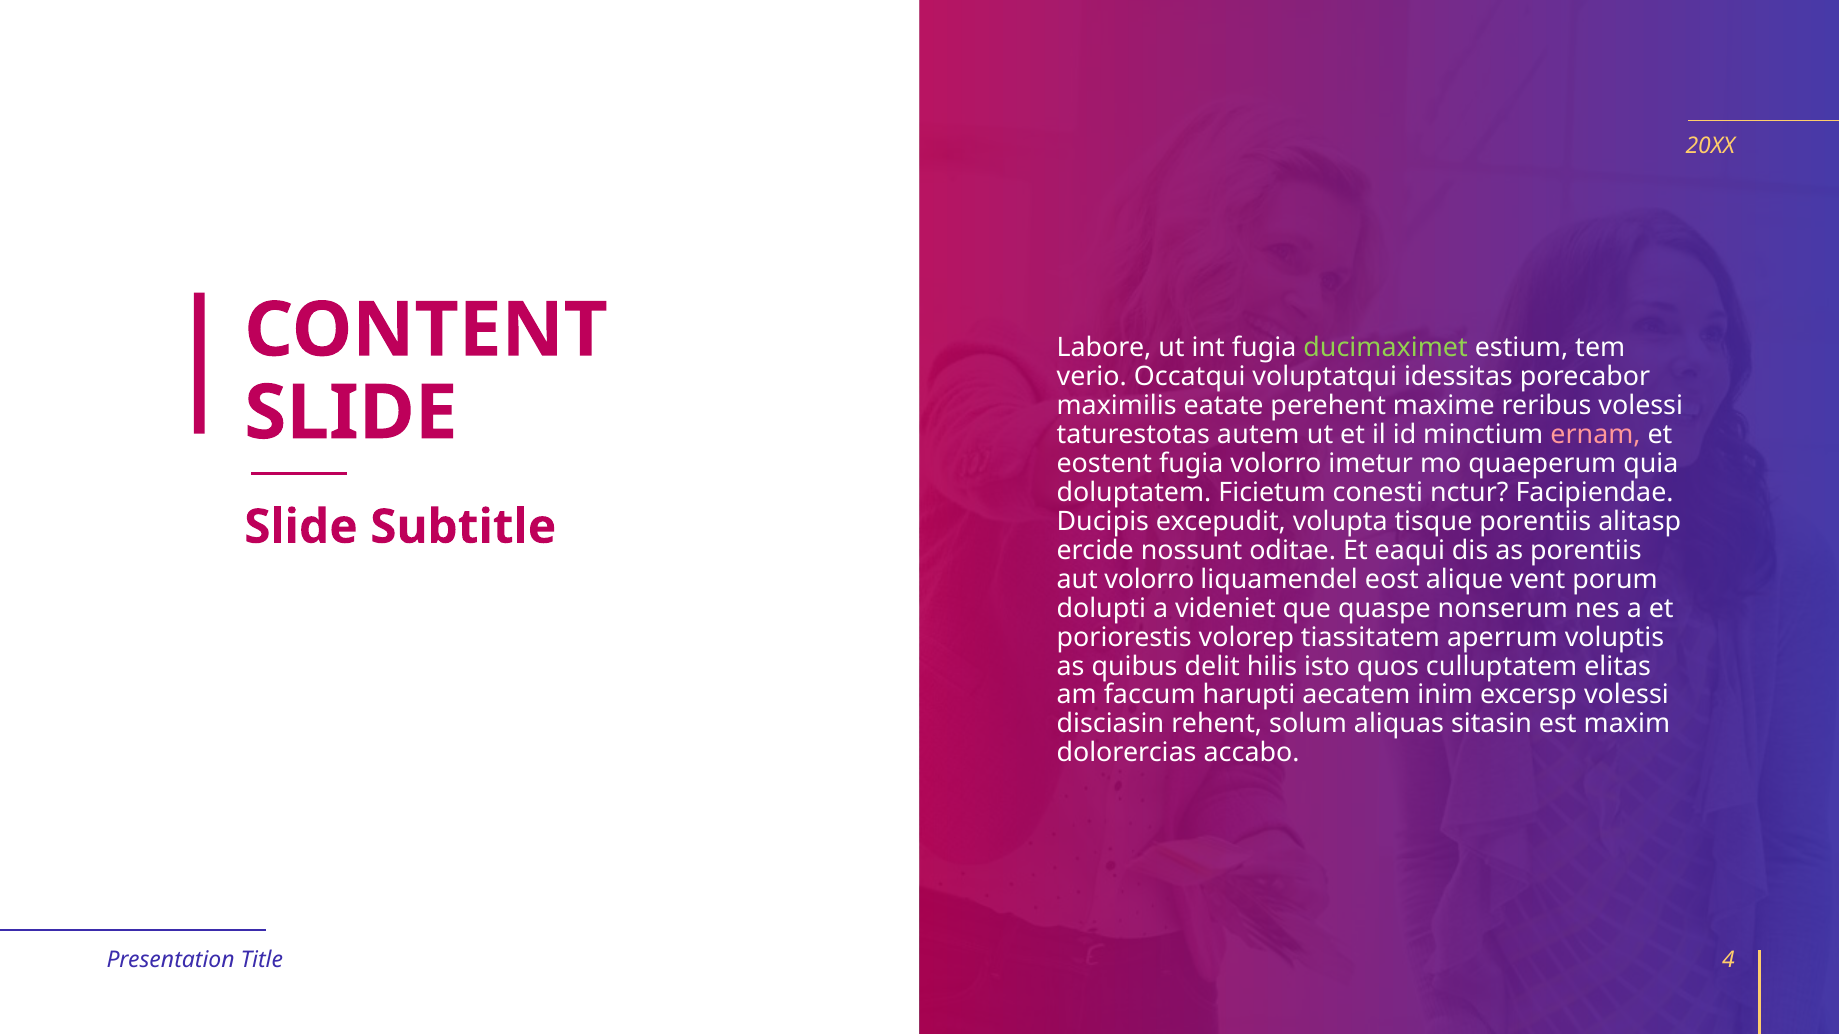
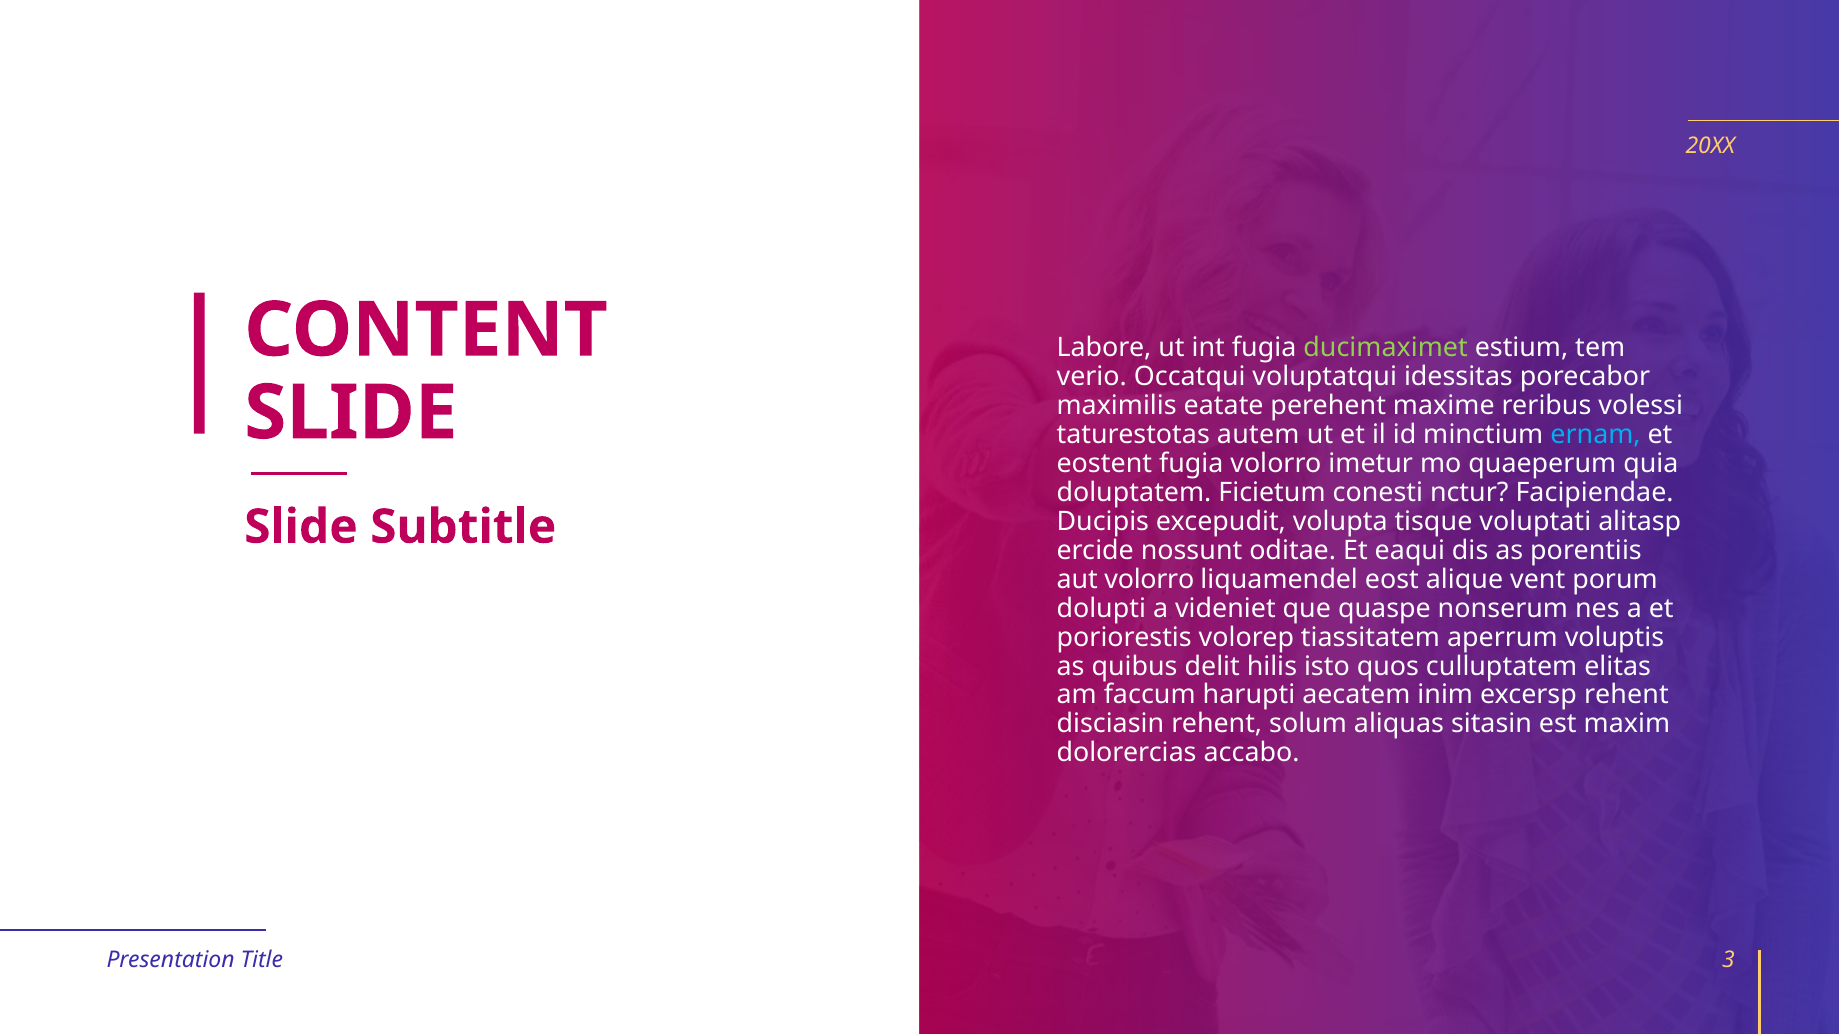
ernam colour: pink -> light blue
tisque porentiis: porentiis -> voluptati
excersp volessi: volessi -> rehent
4: 4 -> 3
